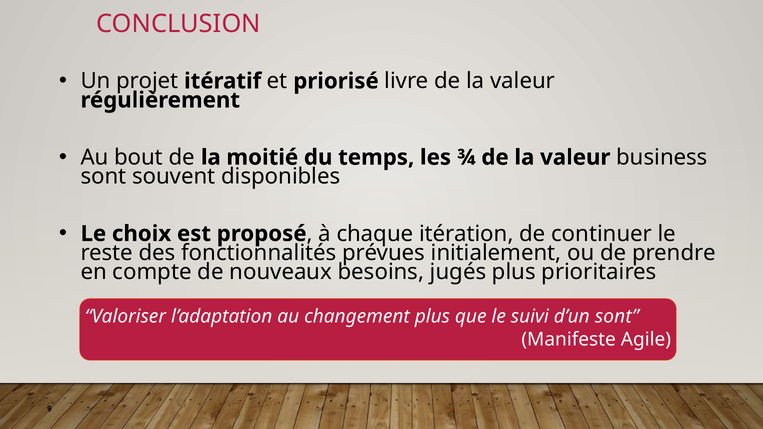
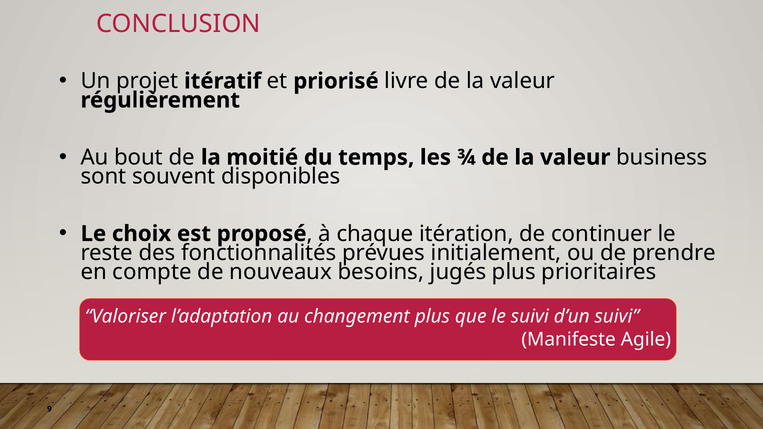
d’un sont: sont -> suivi
